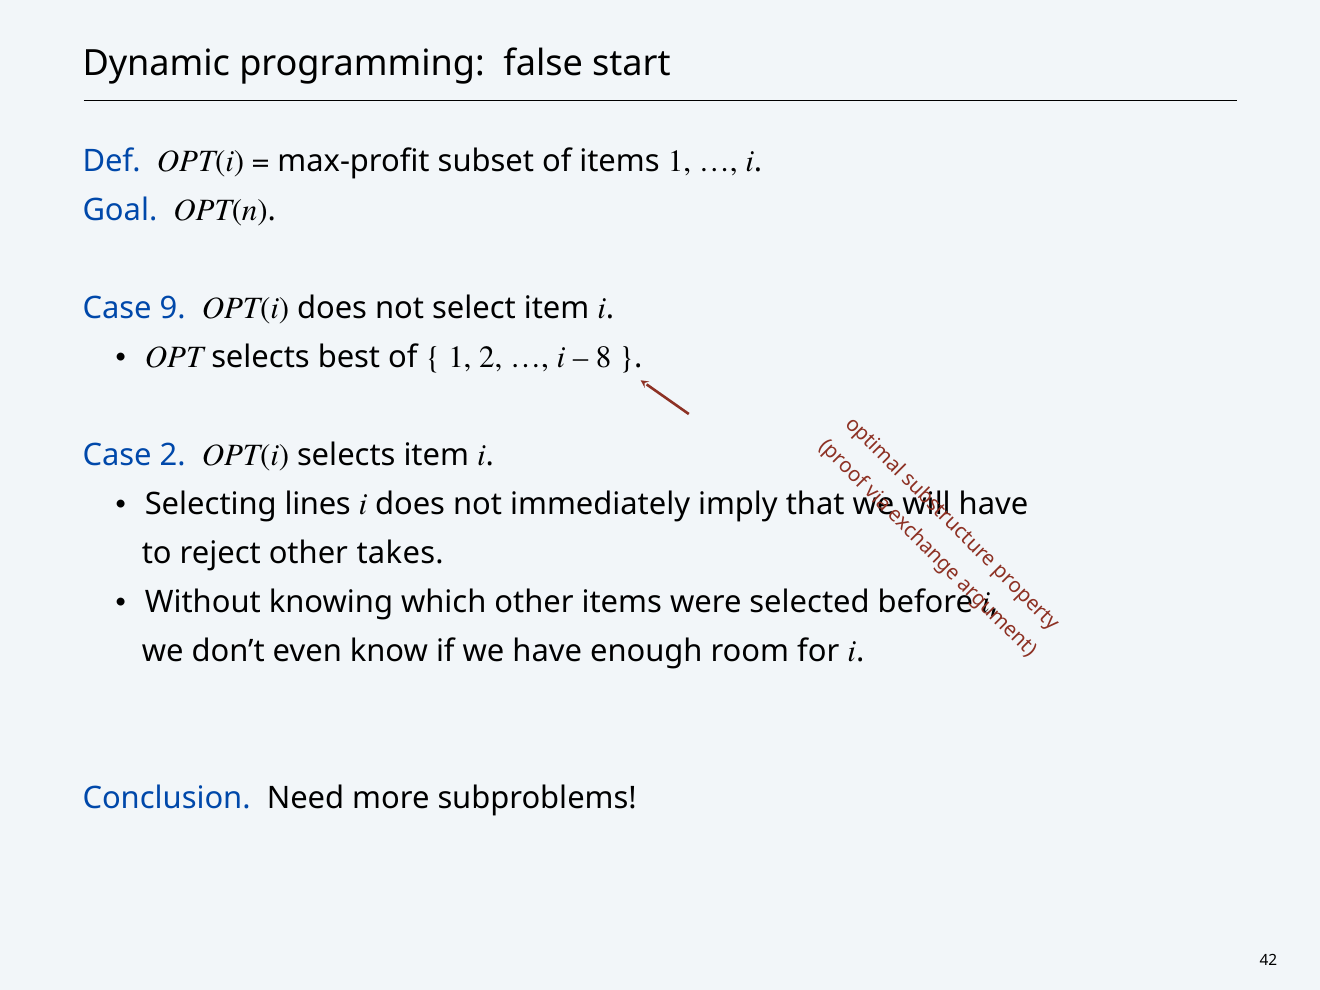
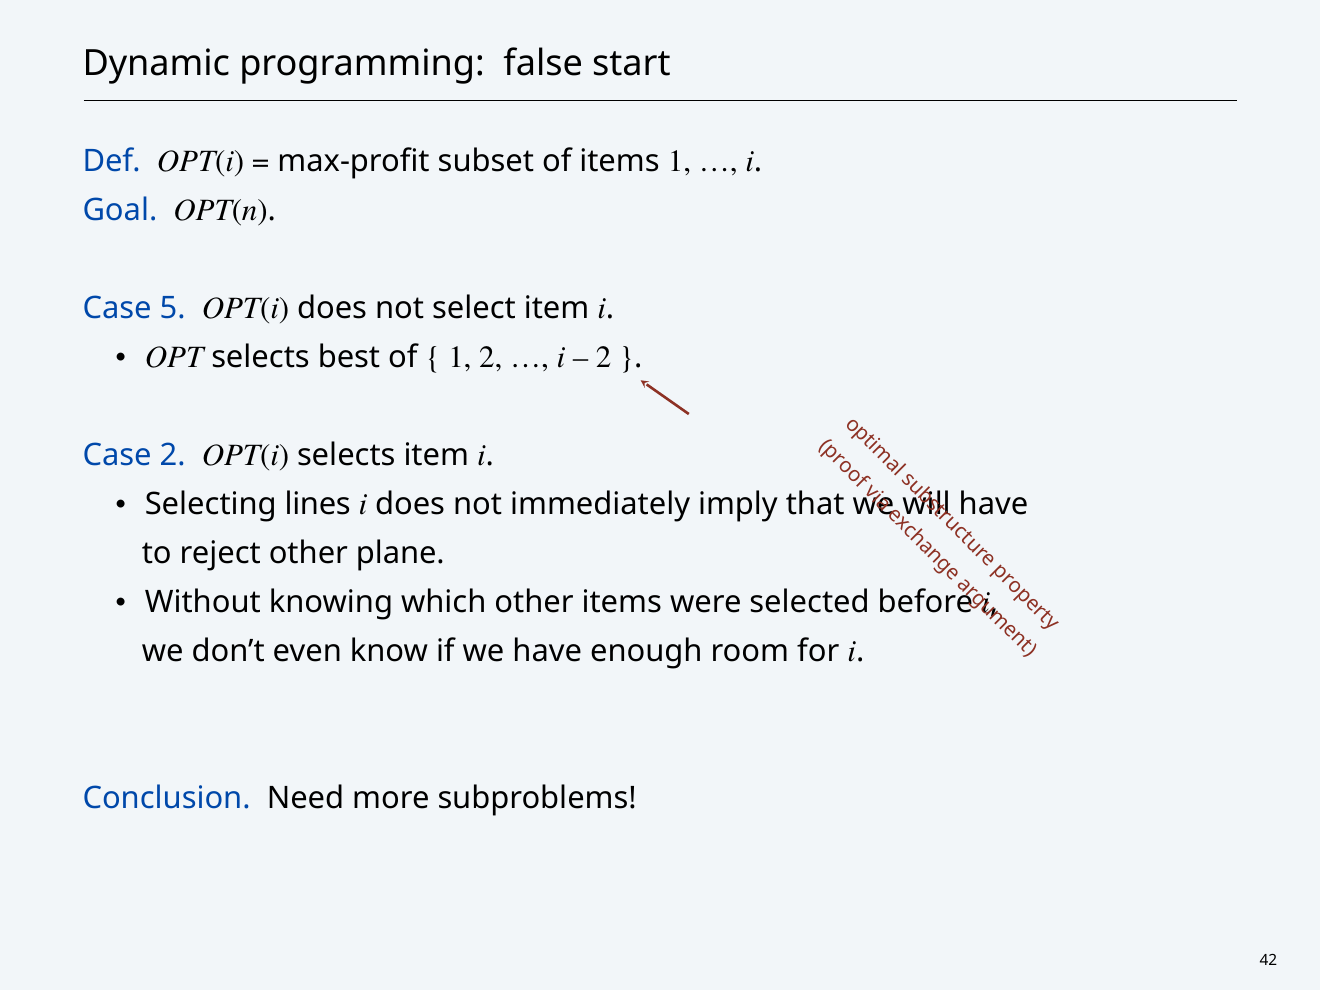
9: 9 -> 5
8 at (604, 358): 8 -> 2
takes: takes -> plane
